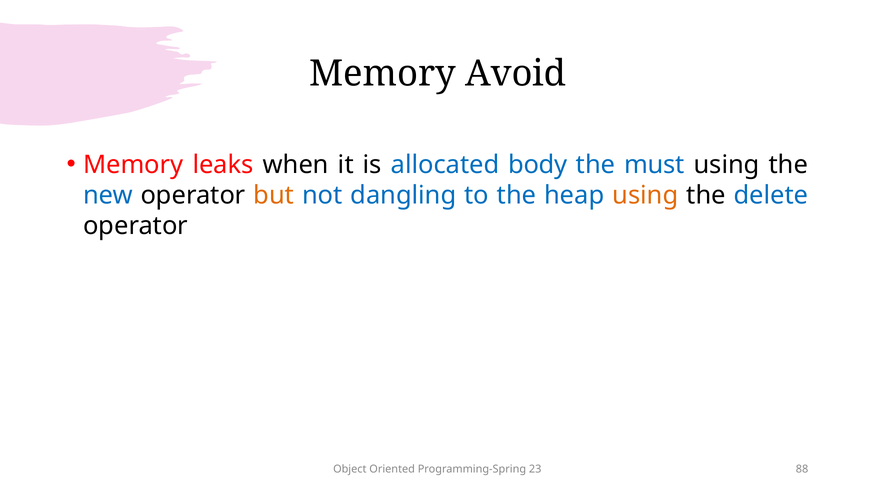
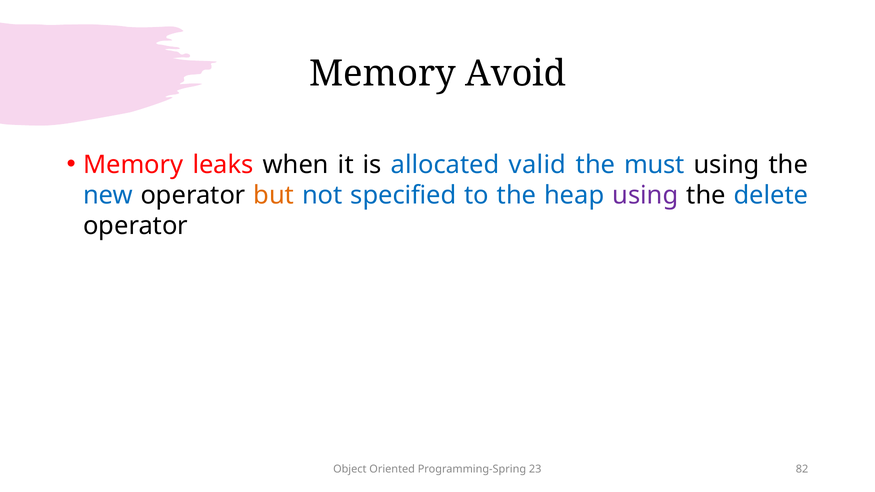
body: body -> valid
dangling: dangling -> specified
using at (645, 195) colour: orange -> purple
88: 88 -> 82
